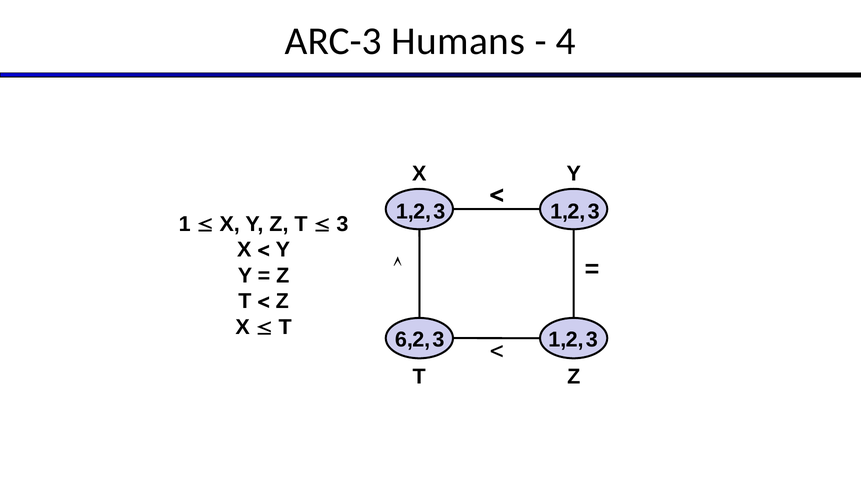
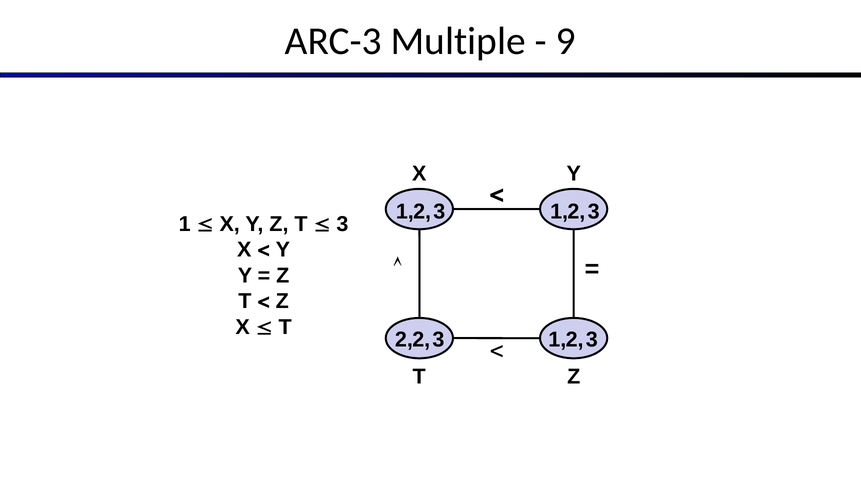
Humans: Humans -> Multiple
4: 4 -> 9
6 at (404, 340): 6 -> 2
